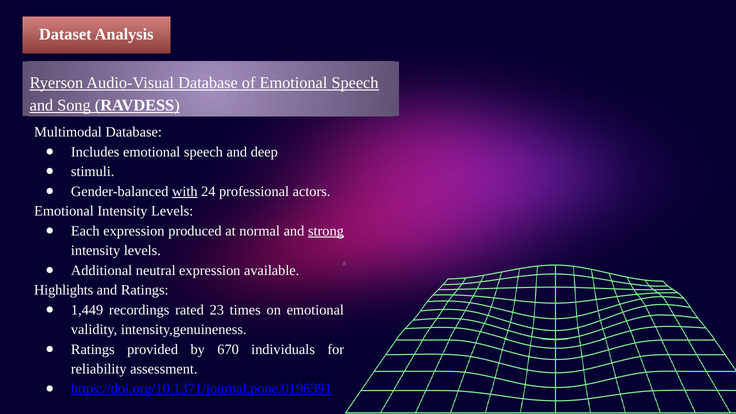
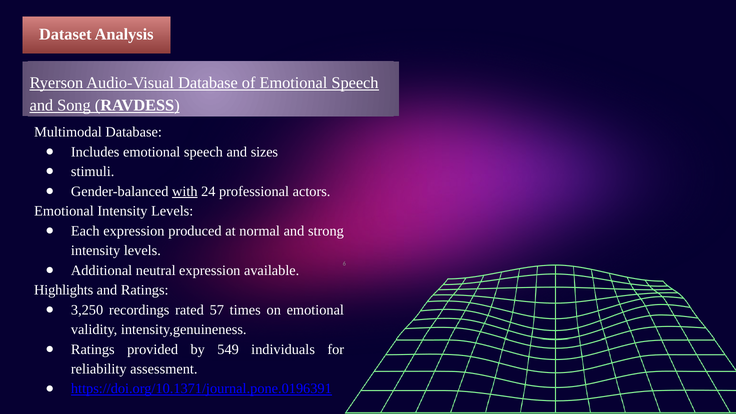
deep: deep -> sizes
strong underline: present -> none
1,449: 1,449 -> 3,250
23: 23 -> 57
670: 670 -> 549
